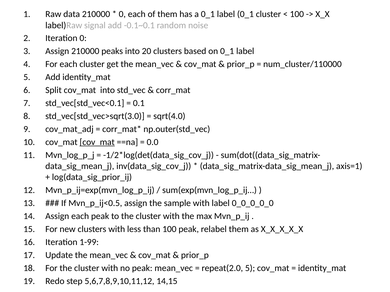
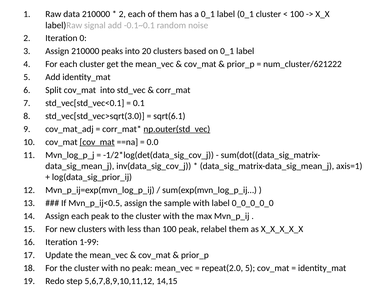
0 at (122, 14): 0 -> 2
num_cluster/110000: num_cluster/110000 -> num_cluster/621222
sqrt(4.0: sqrt(4.0 -> sqrt(6.1
np.outer(std_vec underline: none -> present
